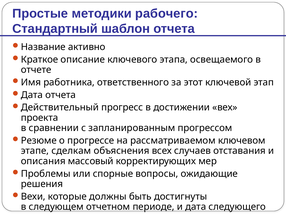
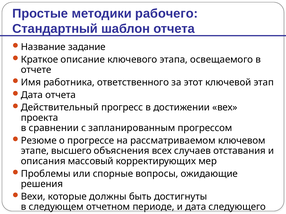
активно: активно -> задание
сделкам: сделкам -> высшего
